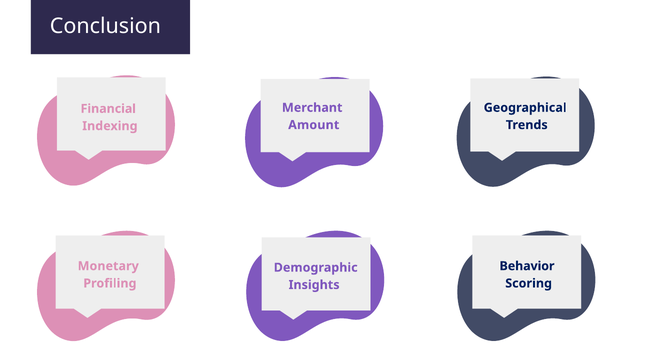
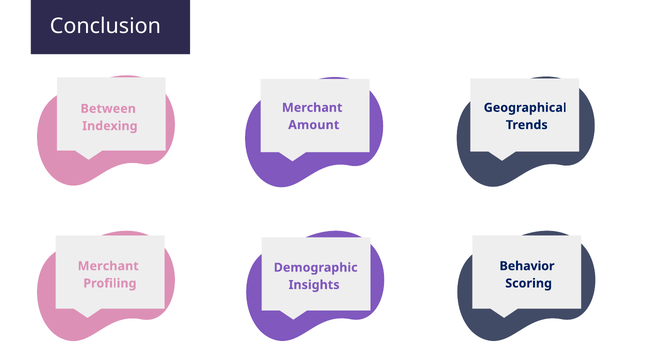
Financial: Financial -> Between
Monetary at (108, 266): Monetary -> Merchant
